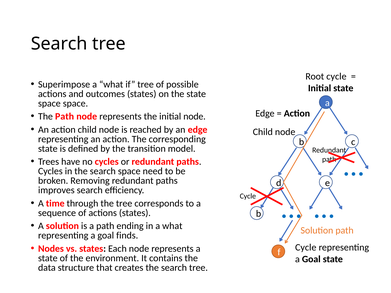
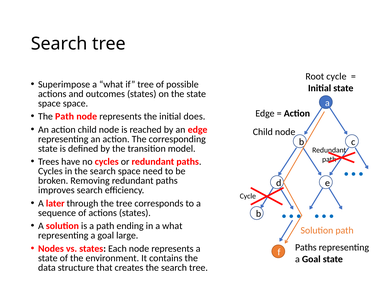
initial node: node -> does
time: time -> later
finds: finds -> large
Cycle at (306, 248): Cycle -> Paths
